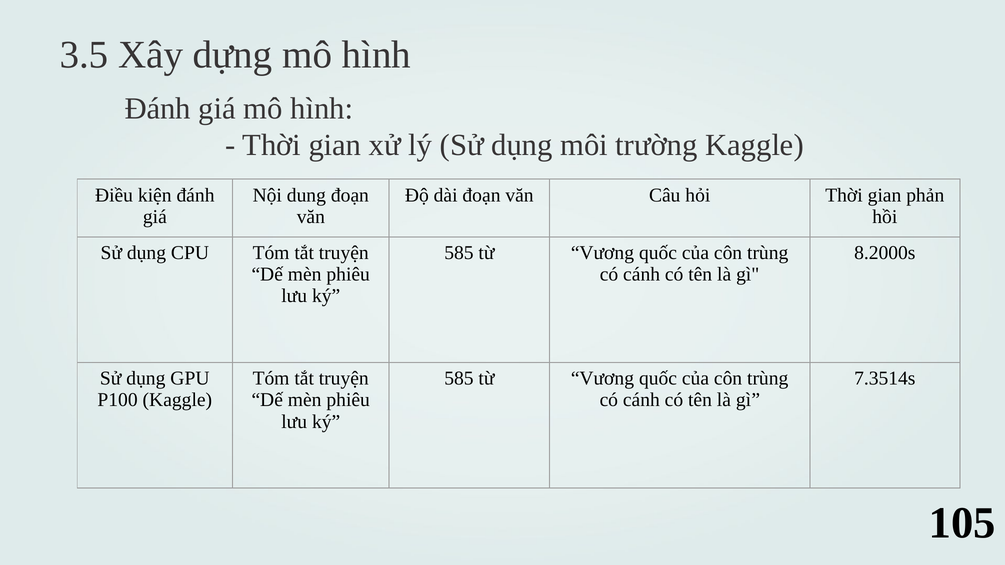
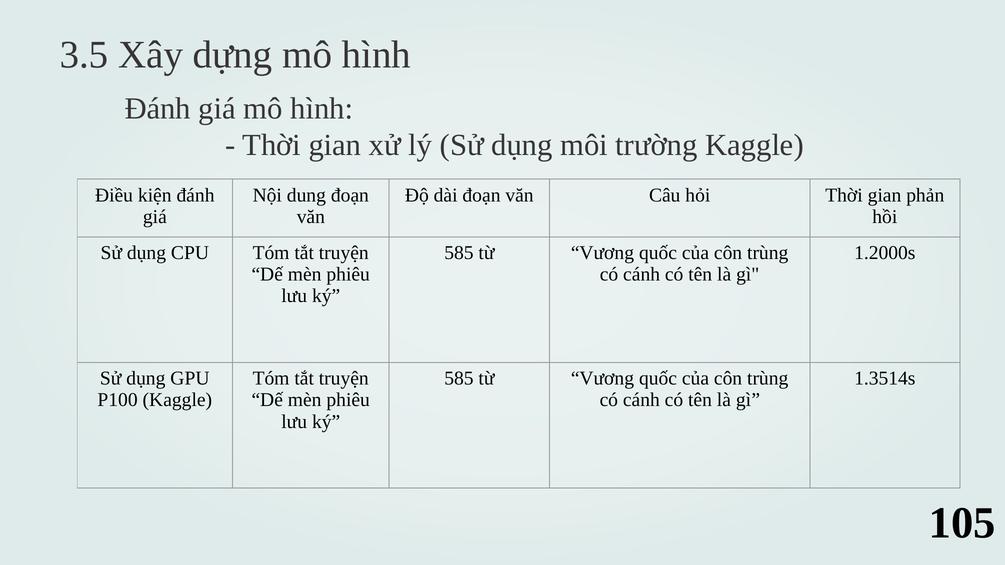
8.2000s: 8.2000s -> 1.2000s
7.3514s: 7.3514s -> 1.3514s
